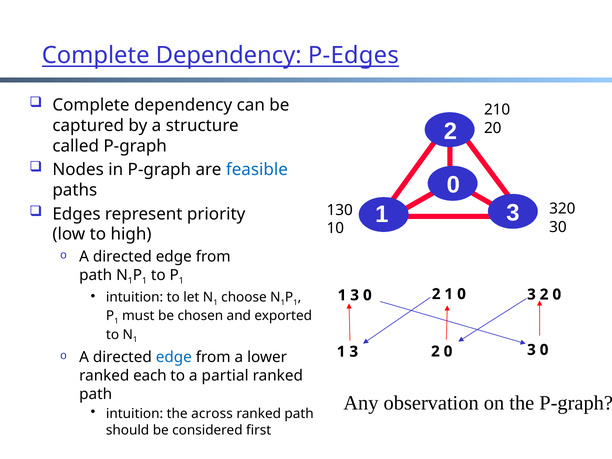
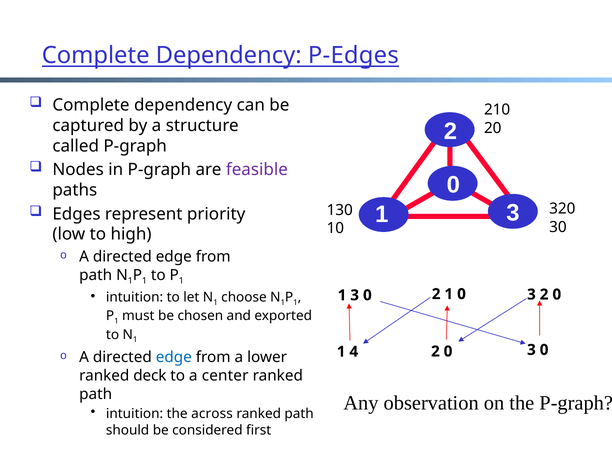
feasible colour: blue -> purple
3 at (354, 352): 3 -> 4
each: each -> deck
partial: partial -> center
